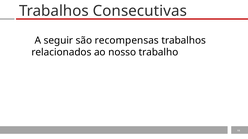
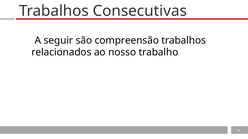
recompensas: recompensas -> compreensão
